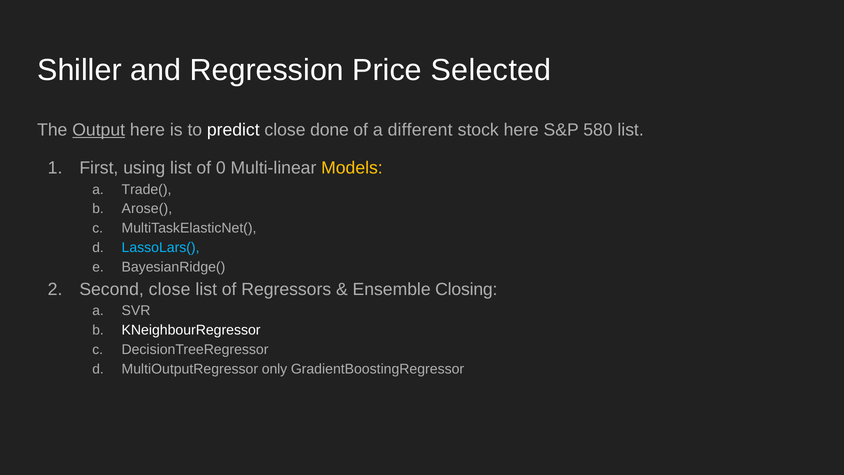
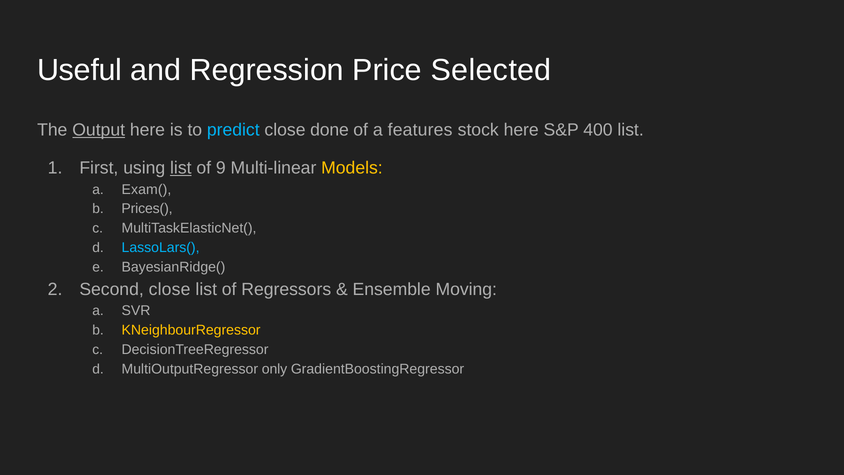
Shiller: Shiller -> Useful
predict colour: white -> light blue
different: different -> features
580: 580 -> 400
list at (181, 168) underline: none -> present
0: 0 -> 9
Trade(: Trade( -> Exam(
Arose(: Arose( -> Prices(
Closing: Closing -> Moving
KNeighbourRegressor colour: white -> yellow
